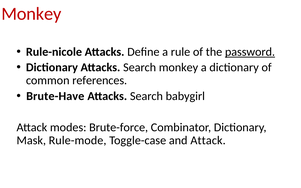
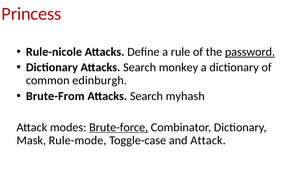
Monkey at (31, 14): Monkey -> Princess
references: references -> edinburgh
Brute-Have: Brute-Have -> Brute-From
babygirl: babygirl -> myhash
Brute-force underline: none -> present
